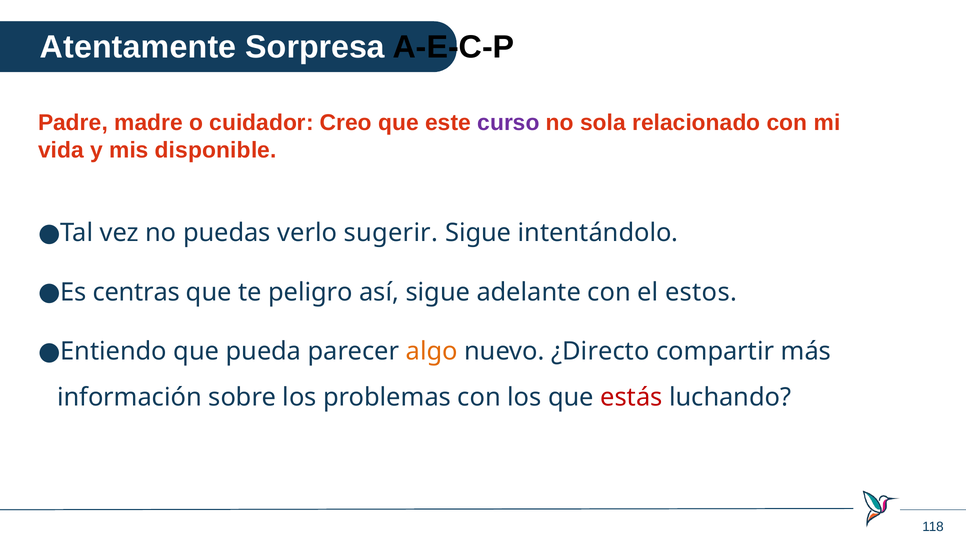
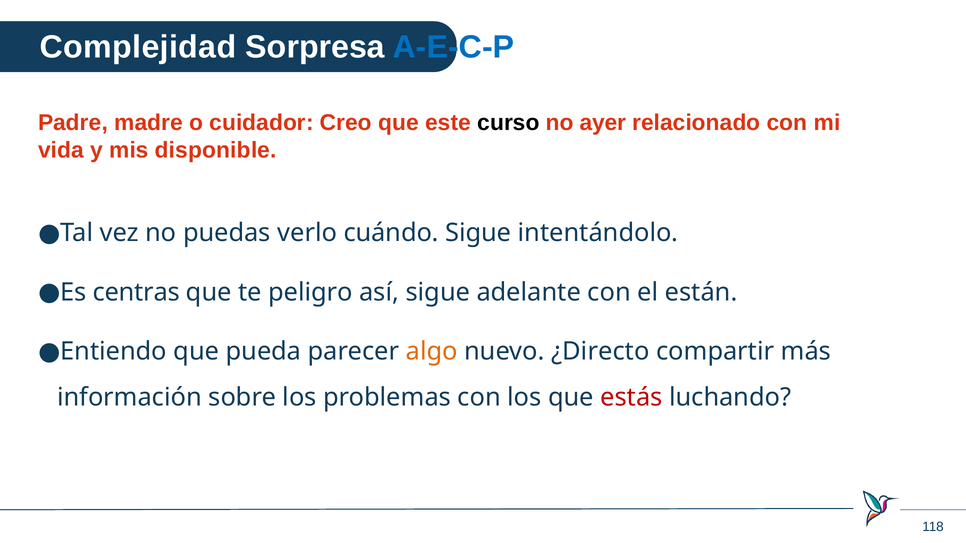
Atentamente: Atentamente -> Complejidad
A-E-C-P colour: black -> blue
curso colour: purple -> black
sola: sola -> ayer
sugerir: sugerir -> cuándo
estos: estos -> están
